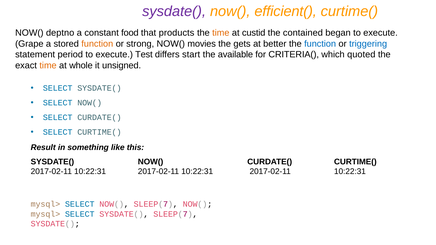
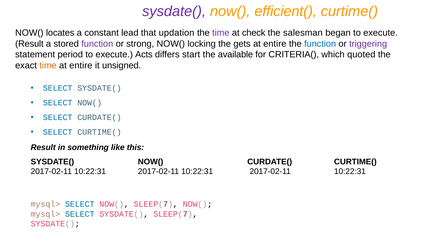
deptno: deptno -> locates
food: food -> lead
products: products -> updation
time at (221, 33) colour: orange -> purple
custid: custid -> check
contained: contained -> salesman
Grape at (29, 44): Grape -> Result
function at (97, 44) colour: orange -> purple
movies: movies -> locking
better at (275, 44): better -> entire
triggering colour: blue -> purple
Test: Test -> Acts
whole at (81, 66): whole -> entire
